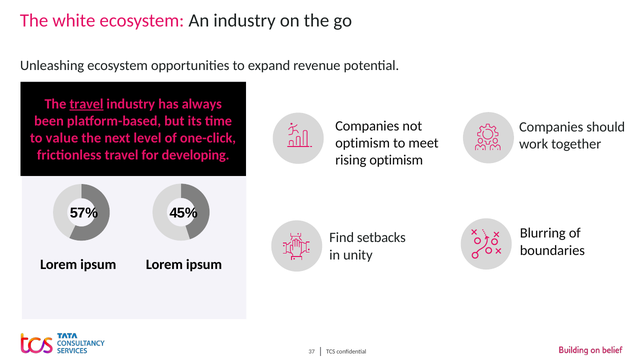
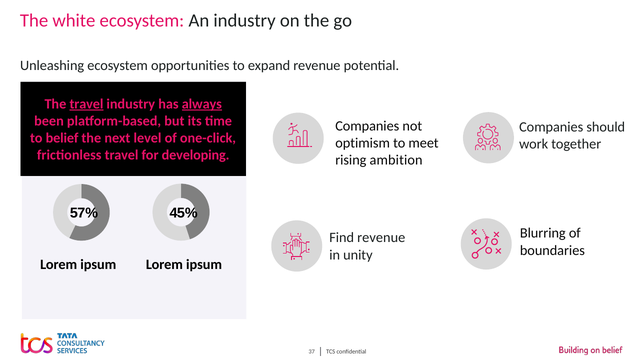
always underline: none -> present
value: value -> belief
rising optimism: optimism -> ambition
Find setbacks: setbacks -> revenue
